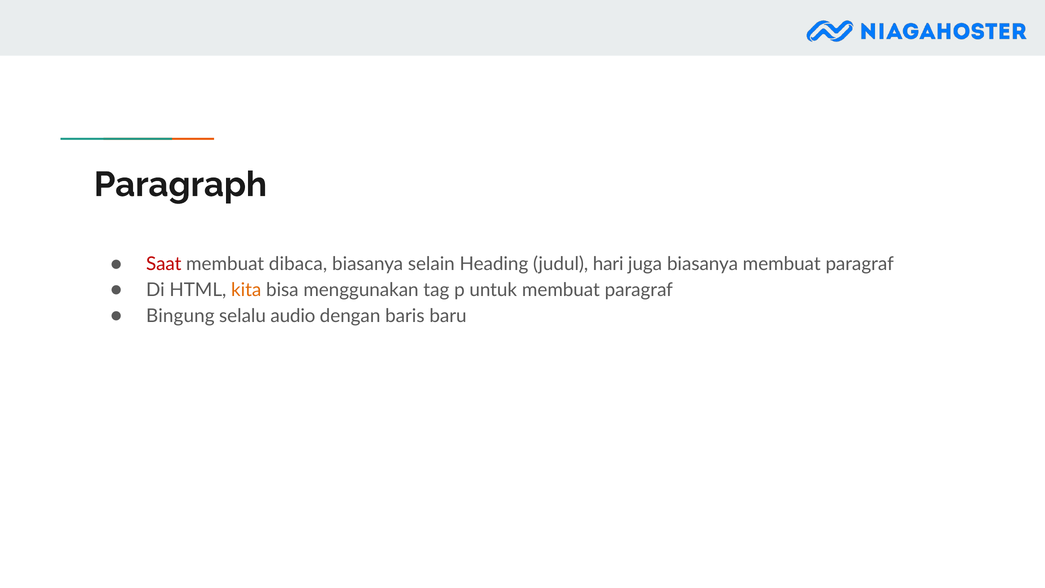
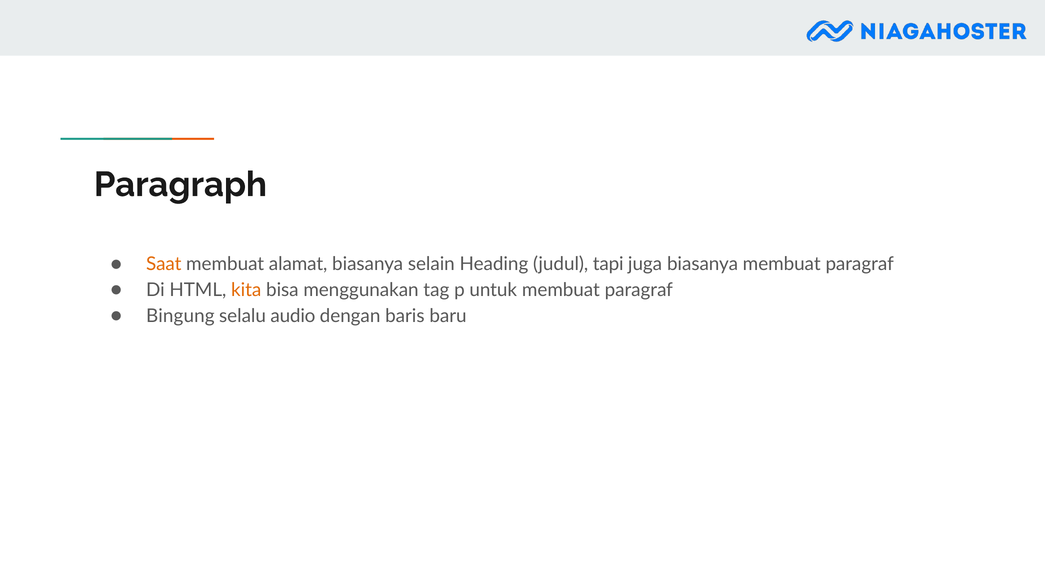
Saat colour: red -> orange
dibaca: dibaca -> alamat
hari: hari -> tapi
